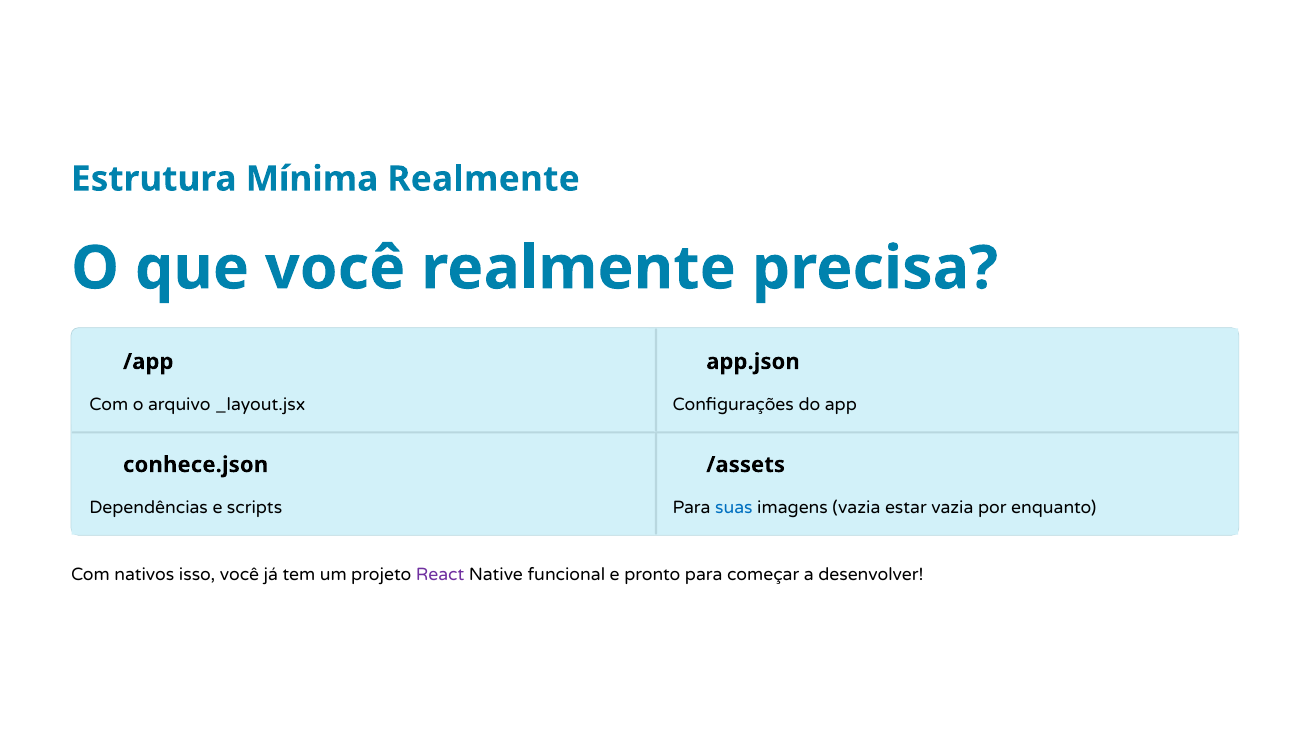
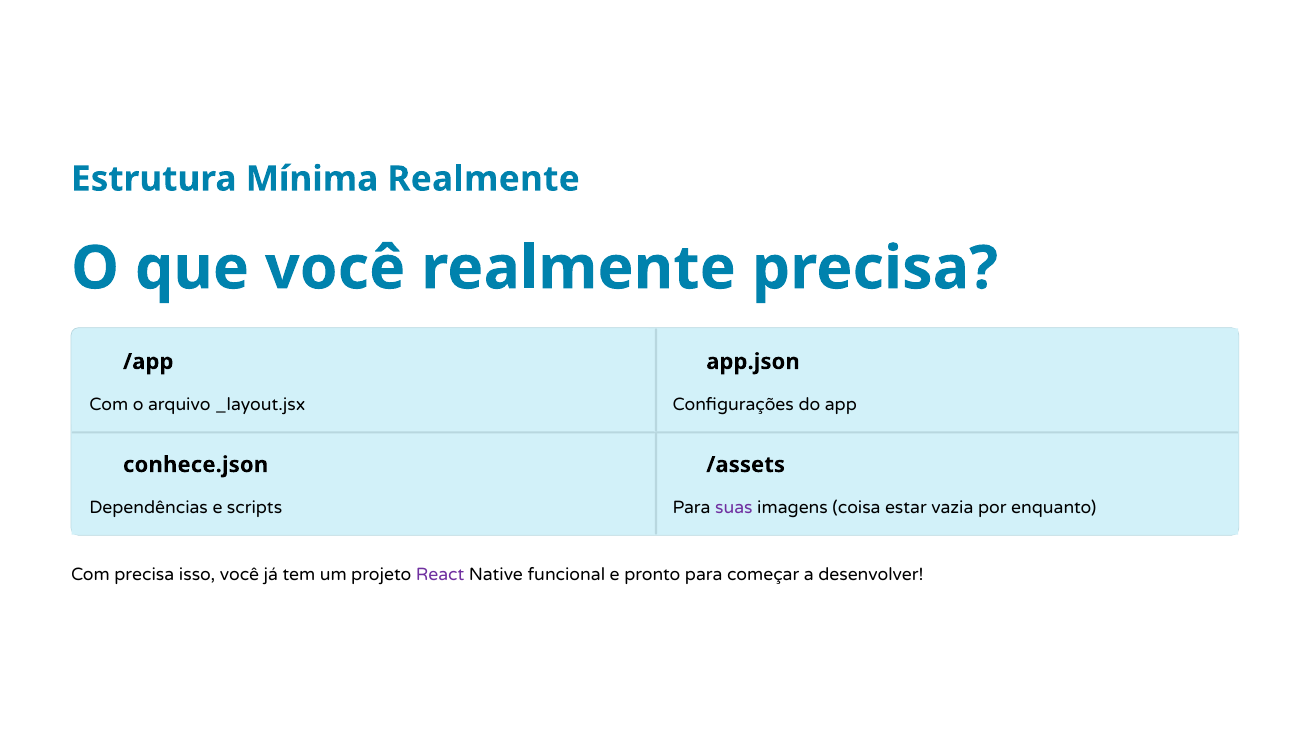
suas colour: blue -> purple
imagens vazia: vazia -> coisa
Com nativos: nativos -> precisa
